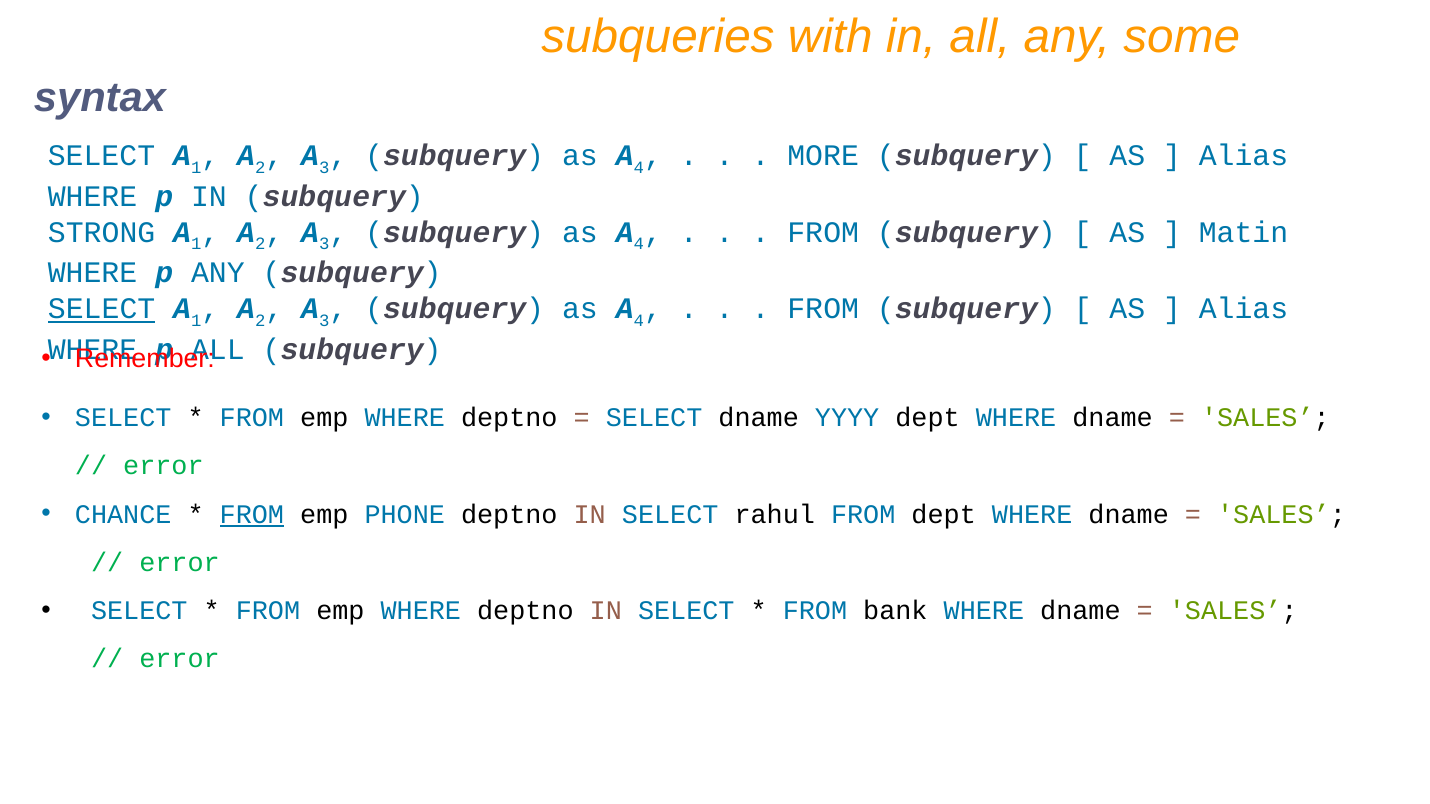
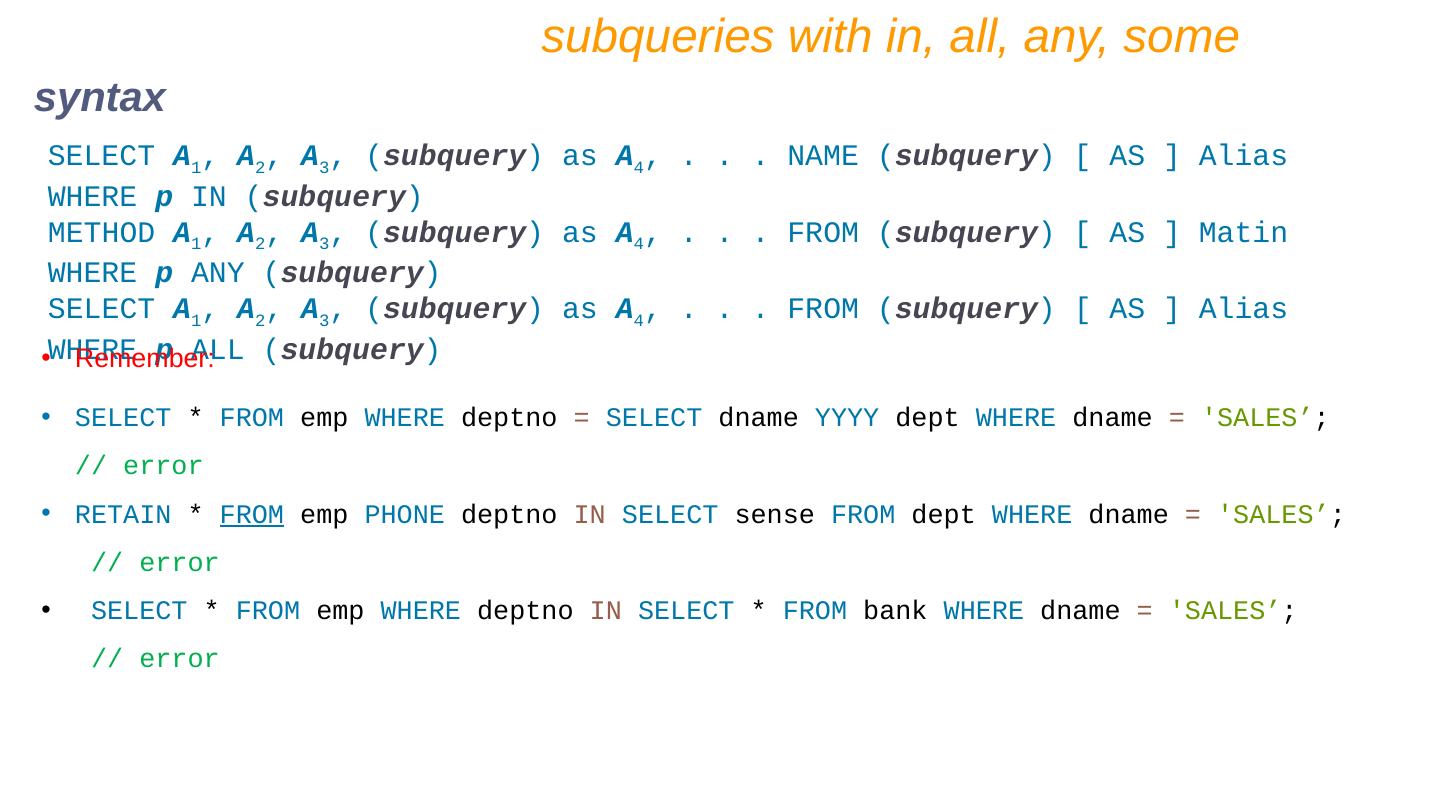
MORE: MORE -> NAME
STRONG: STRONG -> METHOD
SELECT at (102, 309) underline: present -> none
CHANCE: CHANCE -> RETAIN
rahul: rahul -> sense
